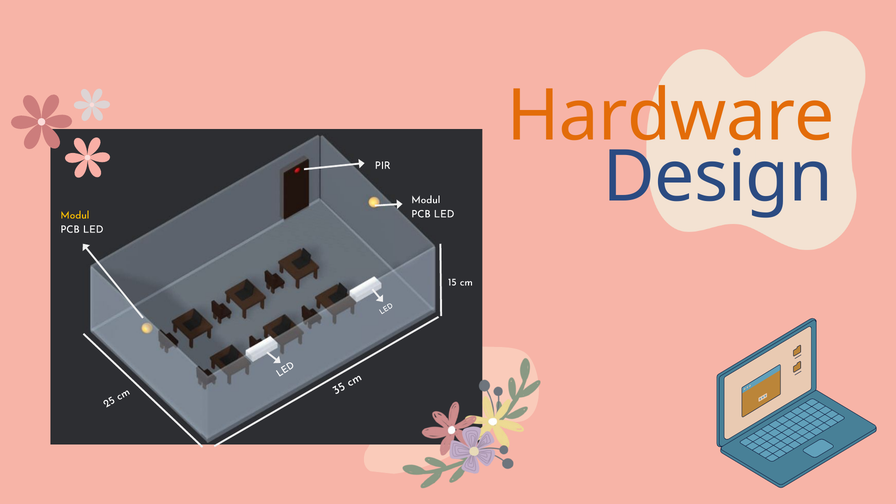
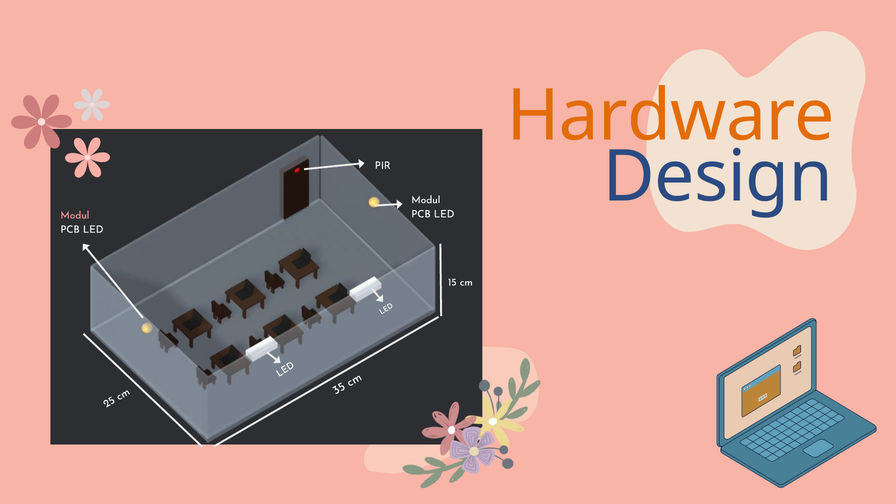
Modul at (75, 215) colour: yellow -> pink
